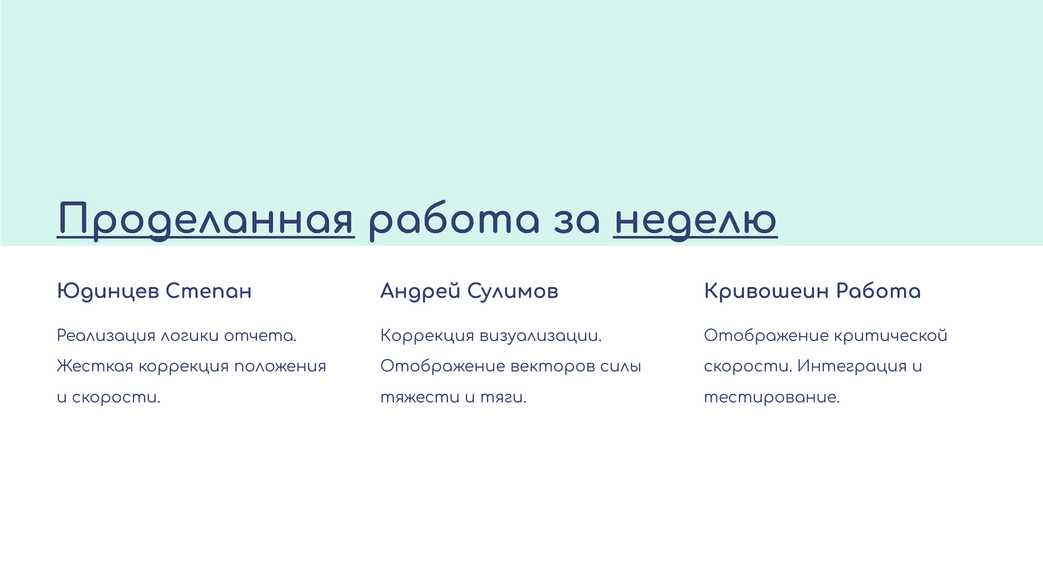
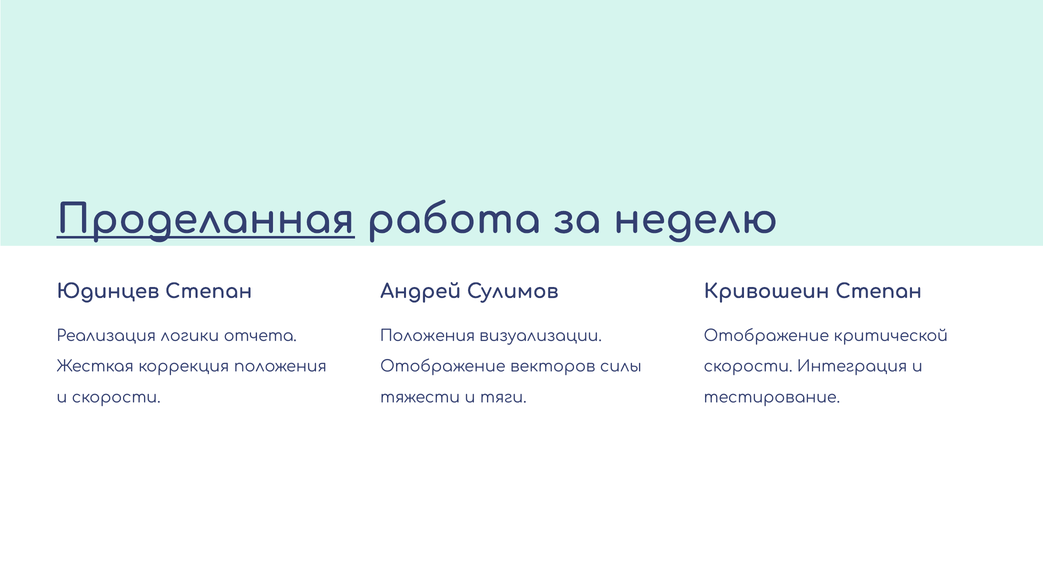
неделю underline: present -> none
Кривошеин Работа: Работа -> Степан
Коррекция at (427, 336): Коррекция -> Положения
